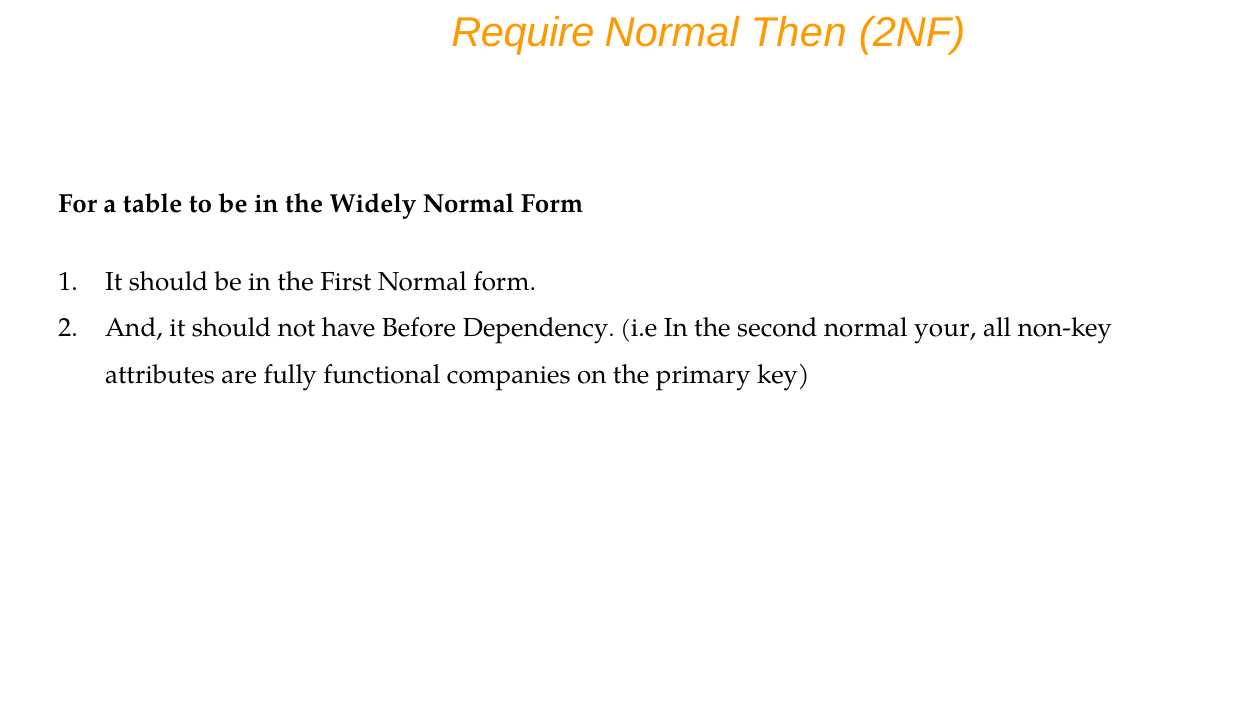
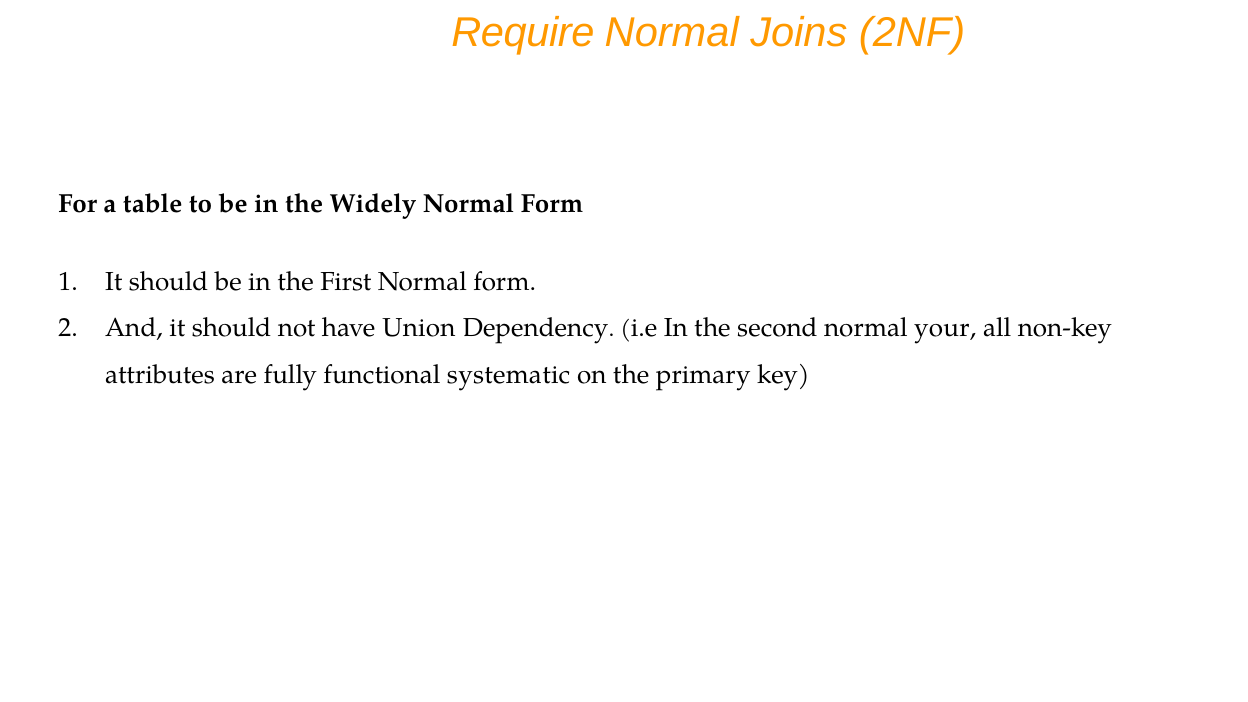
Then: Then -> Joins
Before: Before -> Union
companies: companies -> systematic
